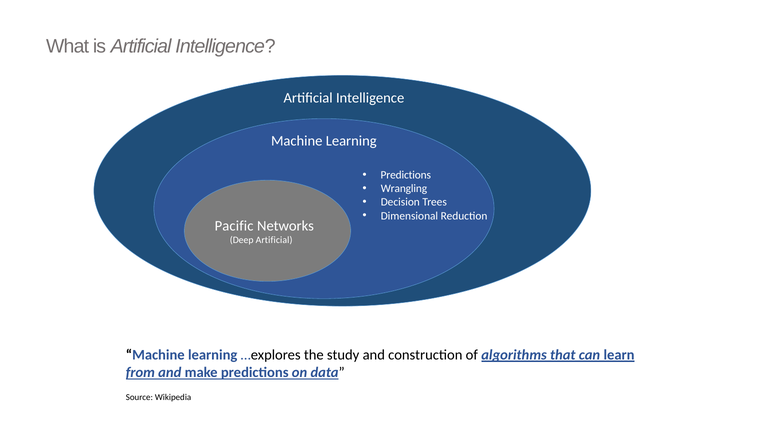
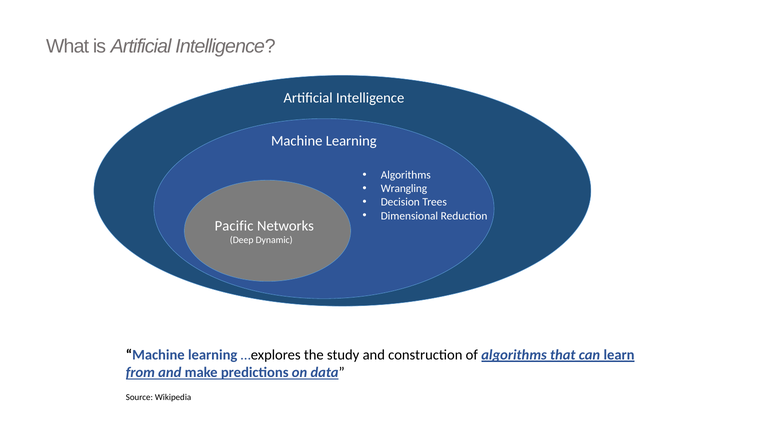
Predictions at (406, 175): Predictions -> Algorithms
Deep Artificial: Artificial -> Dynamic
